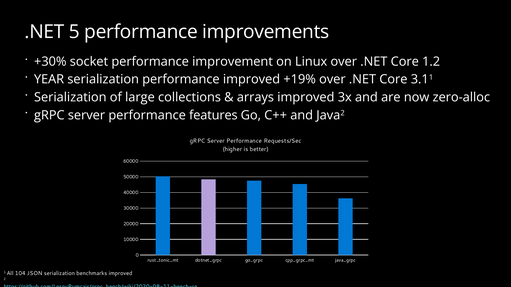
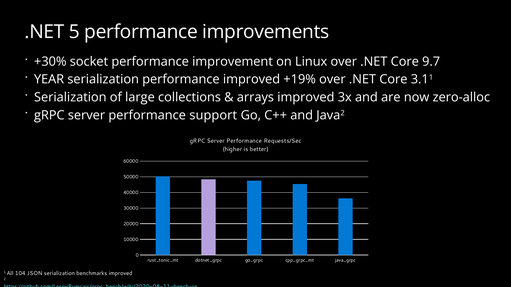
1.2: 1.2 -> 9.7
features: features -> support
